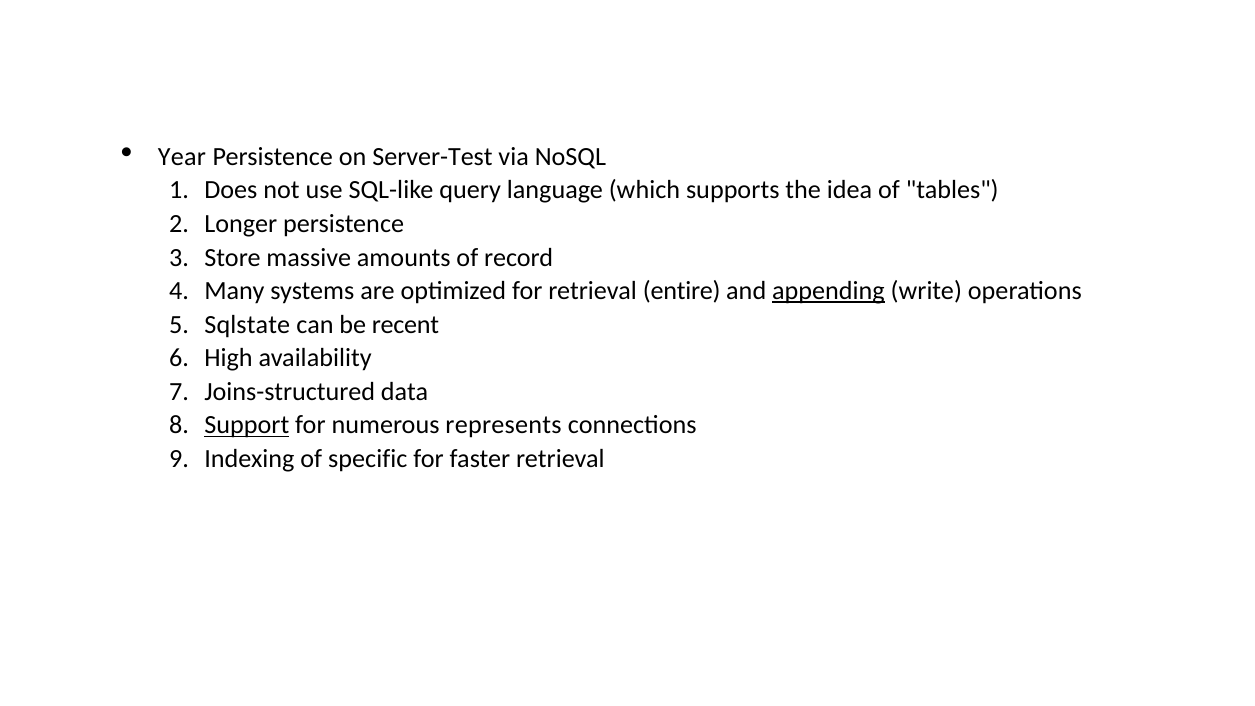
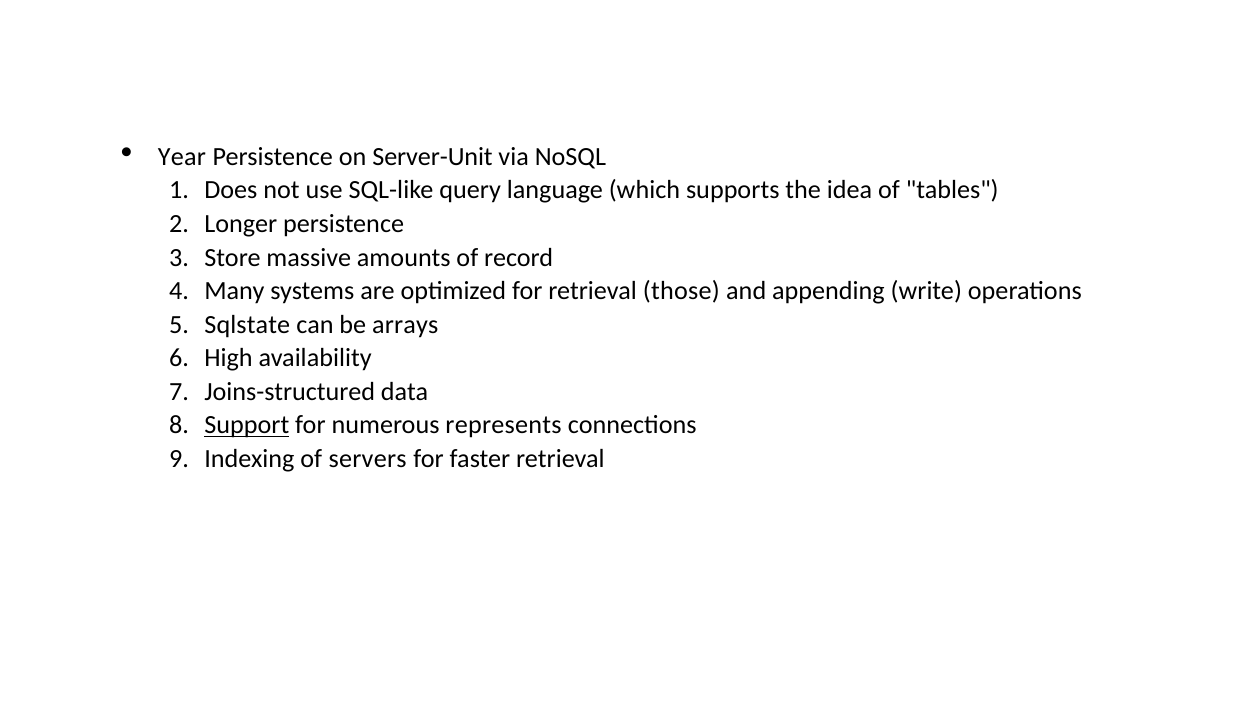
Server-Test: Server-Test -> Server-Unit
entire: entire -> those
appending underline: present -> none
recent: recent -> arrays
specific: specific -> servers
